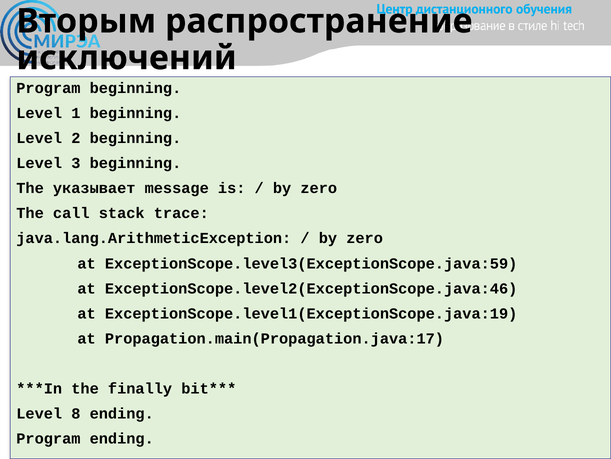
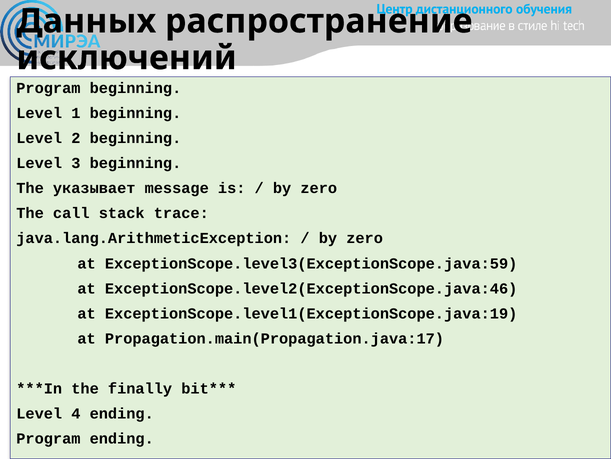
Вторым: Вторым -> Данных
8: 8 -> 4
